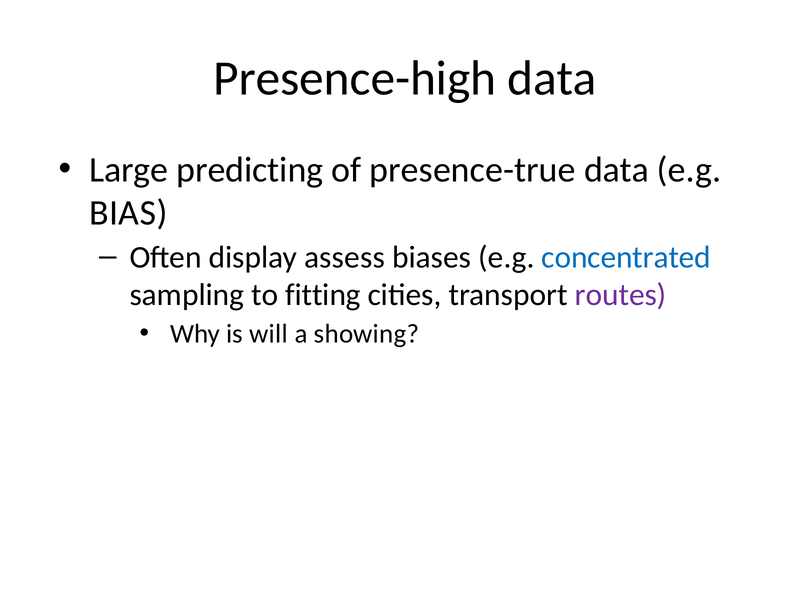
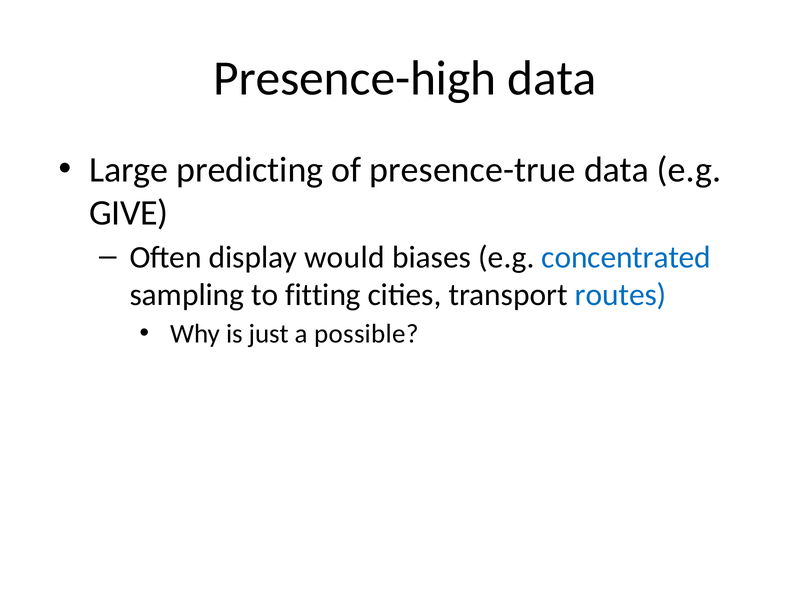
BIAS: BIAS -> GIVE
assess: assess -> would
routes colour: purple -> blue
will: will -> just
showing: showing -> possible
